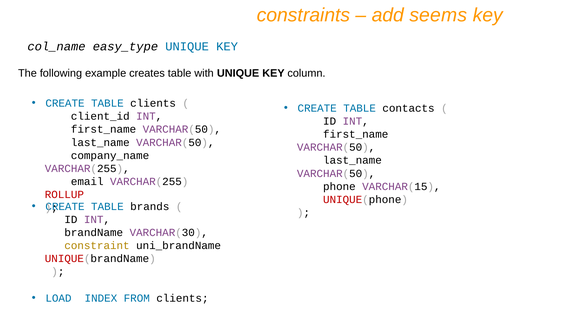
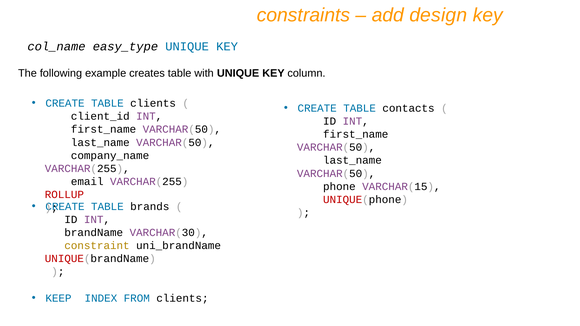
seems: seems -> design
LOAD: LOAD -> KEEP
